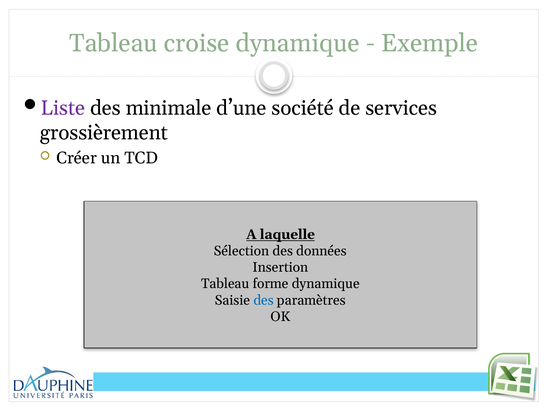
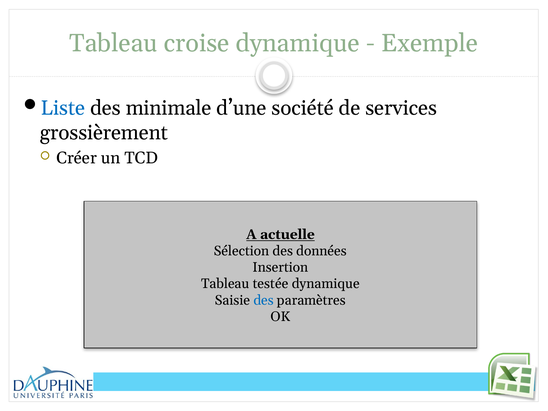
Liste colour: purple -> blue
laquelle: laquelle -> actuelle
forme: forme -> testée
